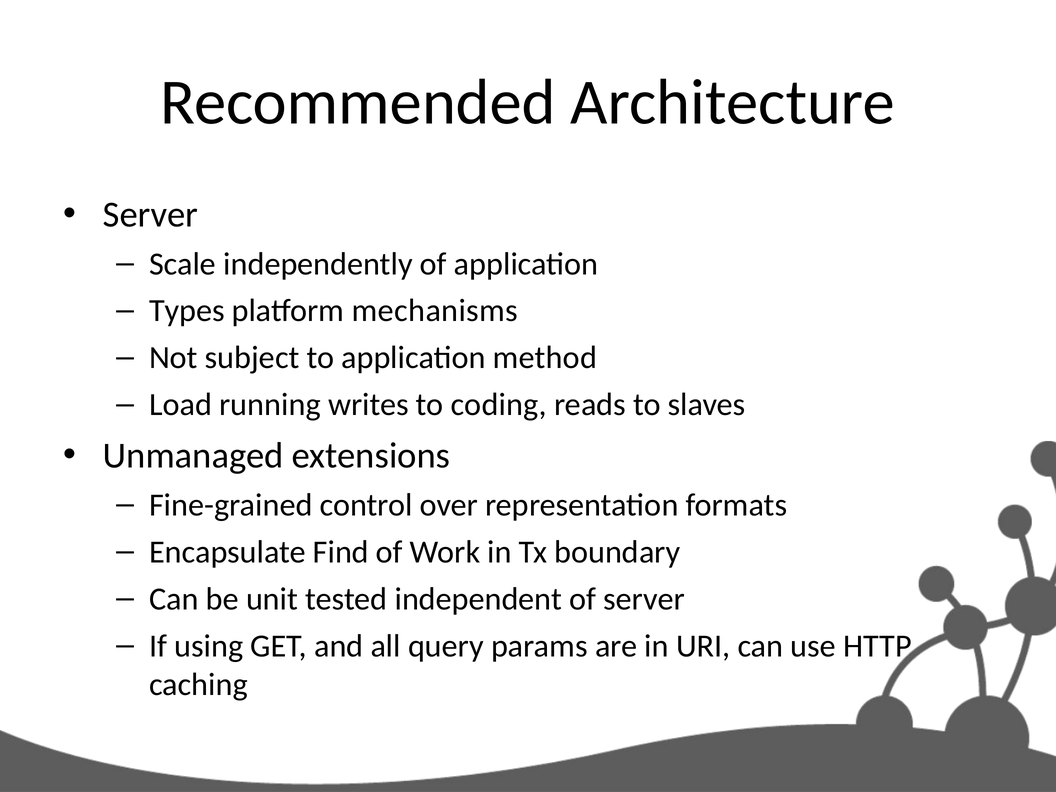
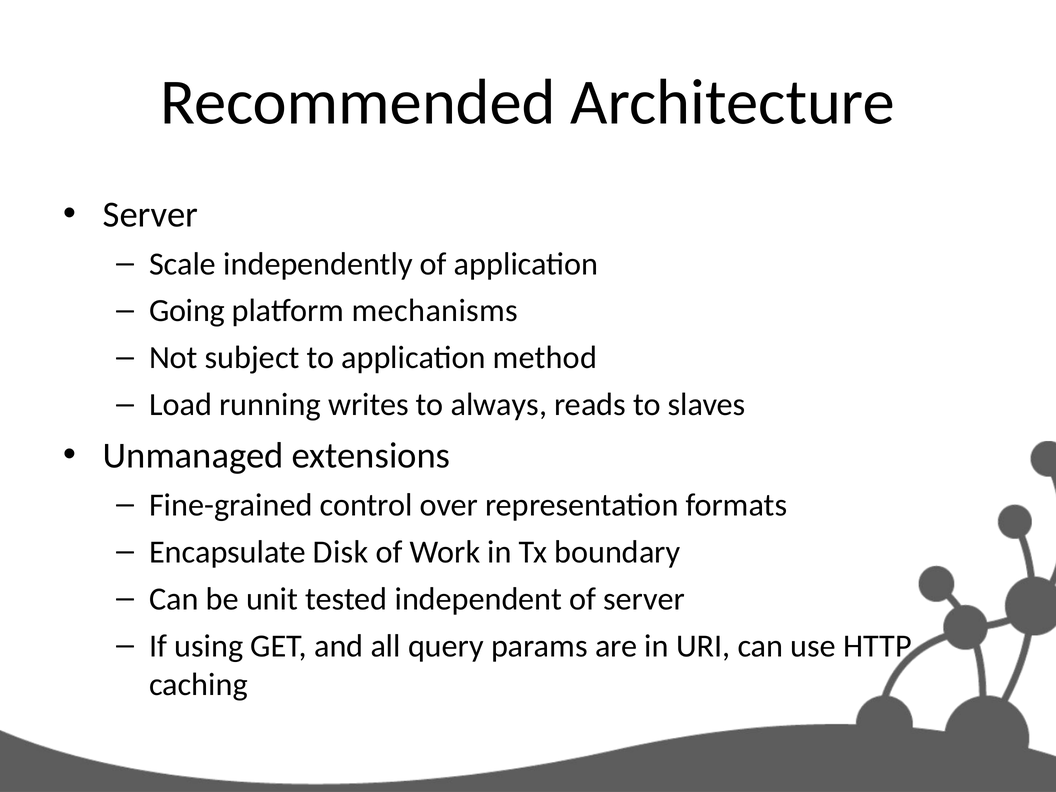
Types: Types -> Going
coding: coding -> always
Find: Find -> Disk
